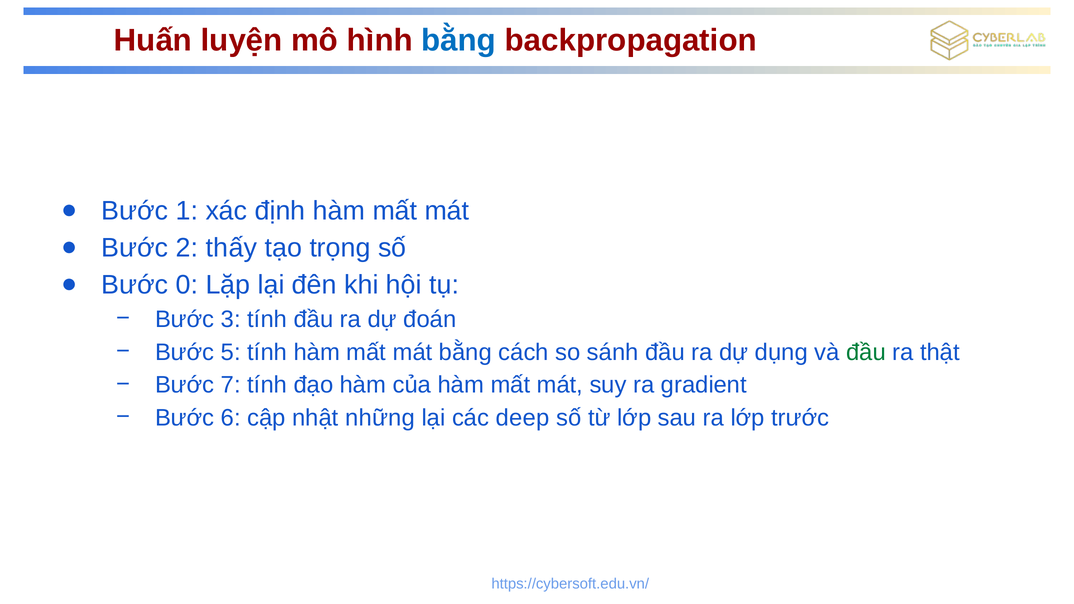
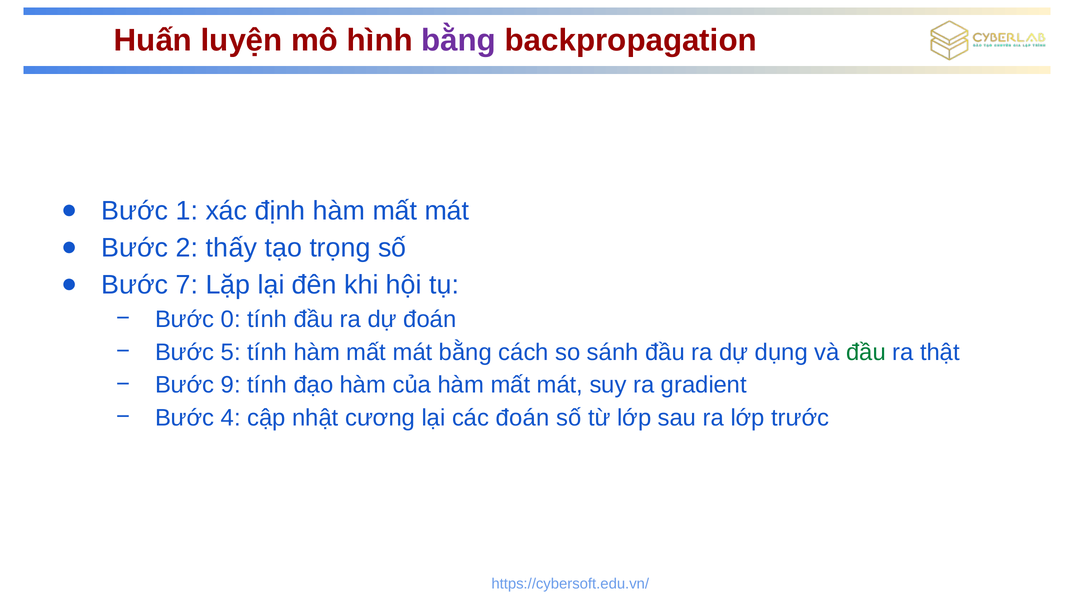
bằng at (459, 40) colour: blue -> purple
0: 0 -> 7
3: 3 -> 0
7: 7 -> 9
6: 6 -> 4
những: những -> cương
các deep: deep -> đoán
